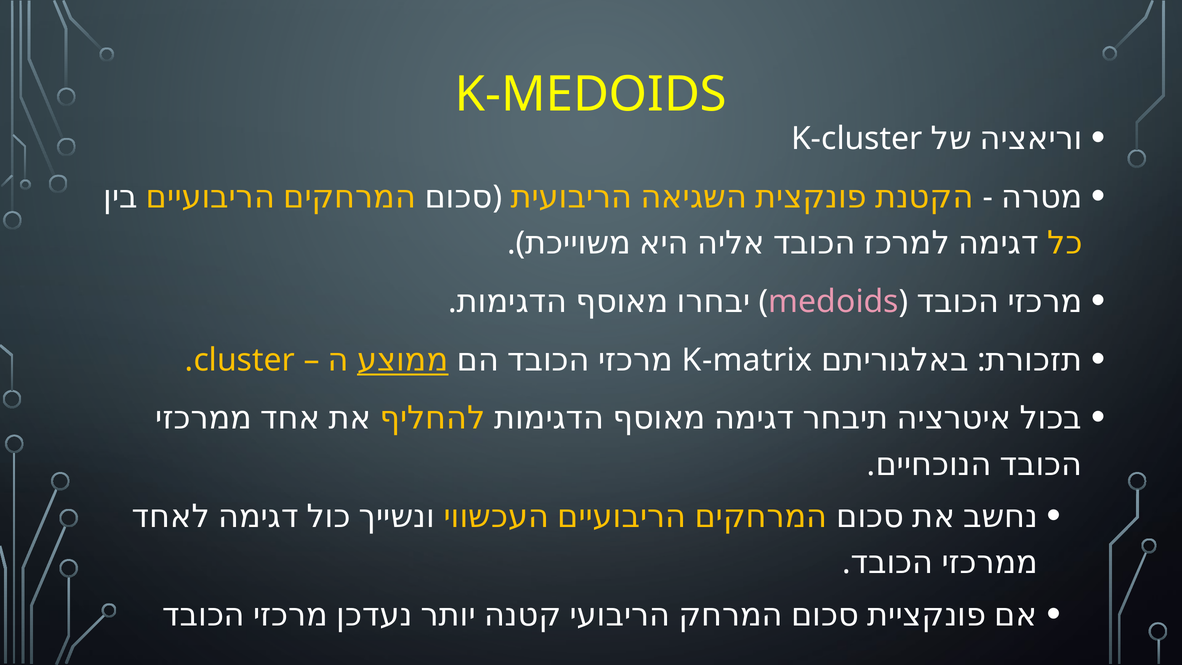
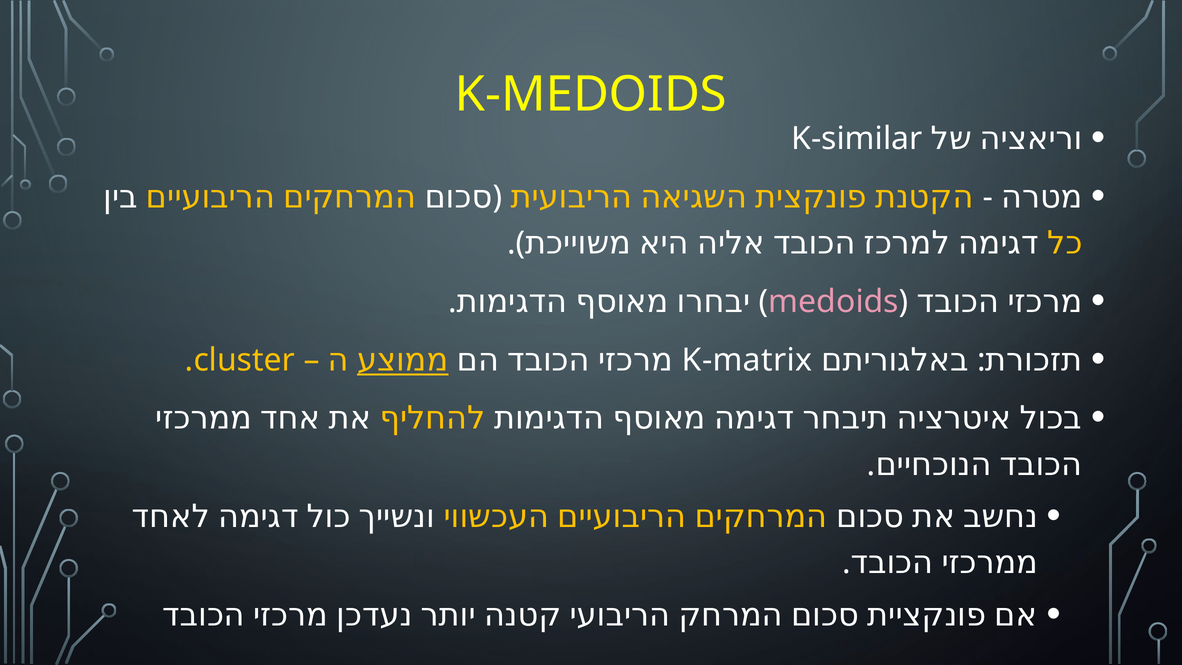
K-cluster: K-cluster -> K-similar
